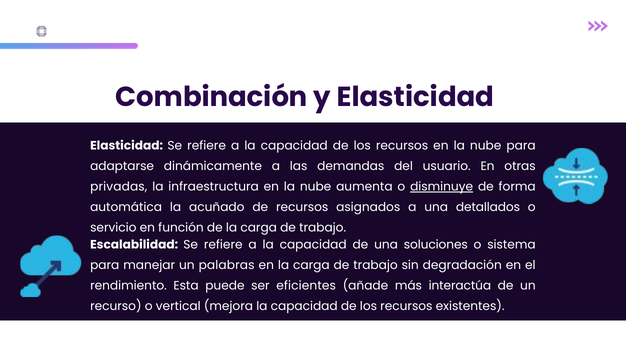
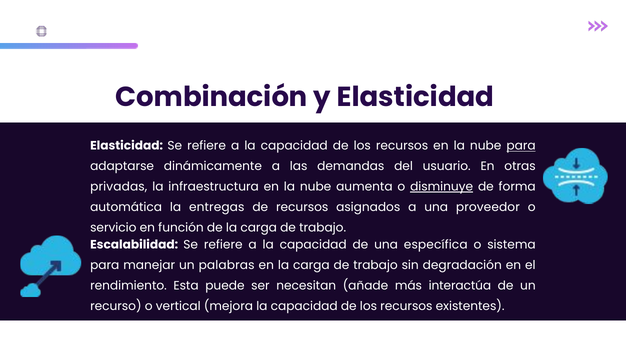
para at (521, 146) underline: none -> present
acuñado: acuñado -> entregas
detallados: detallados -> proveedor
soluciones: soluciones -> específica
eficientes: eficientes -> necesitan
